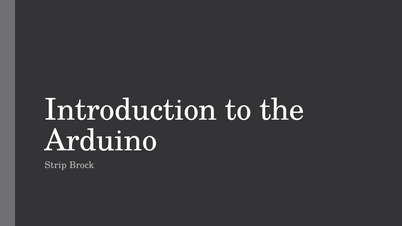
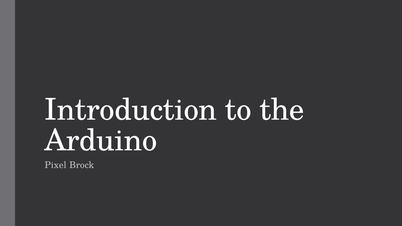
Strip: Strip -> Pixel
